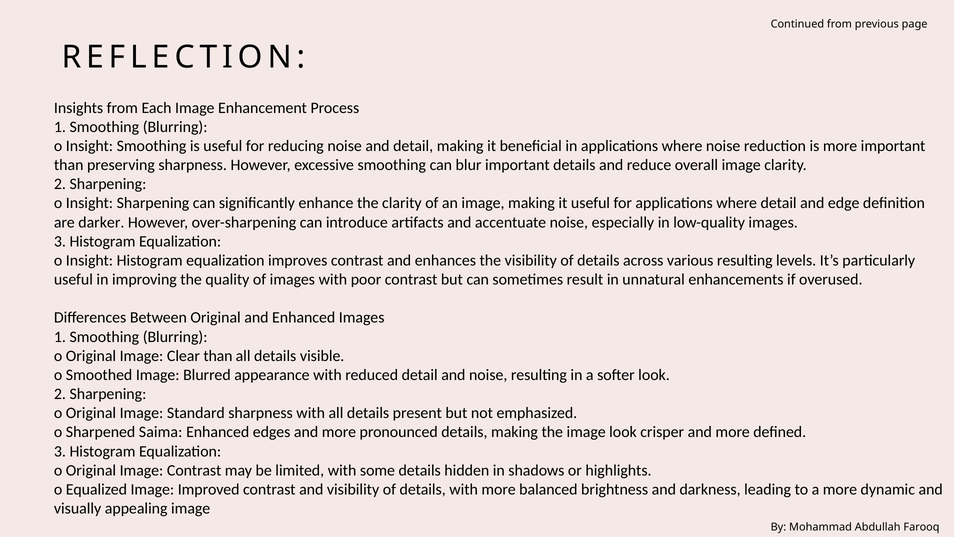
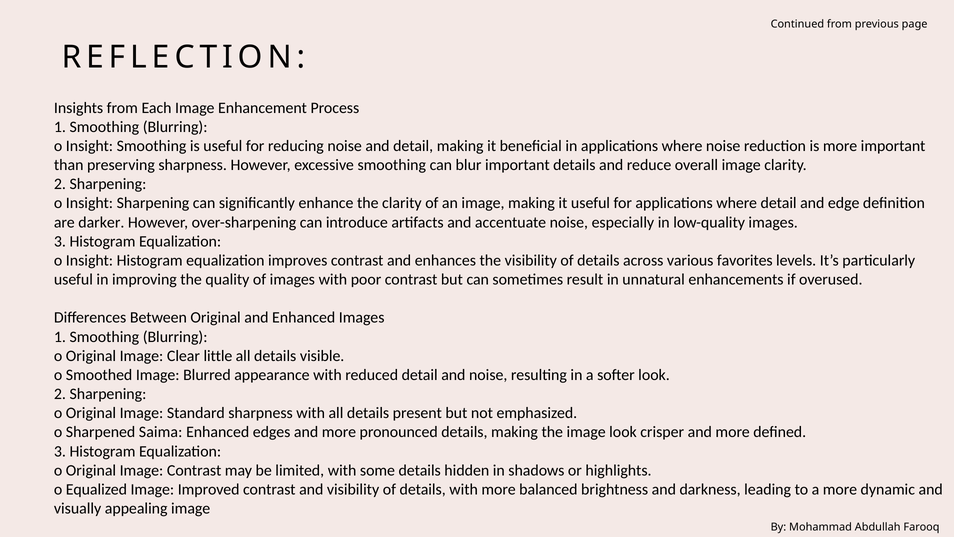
various resulting: resulting -> favorites
Clear than: than -> little
